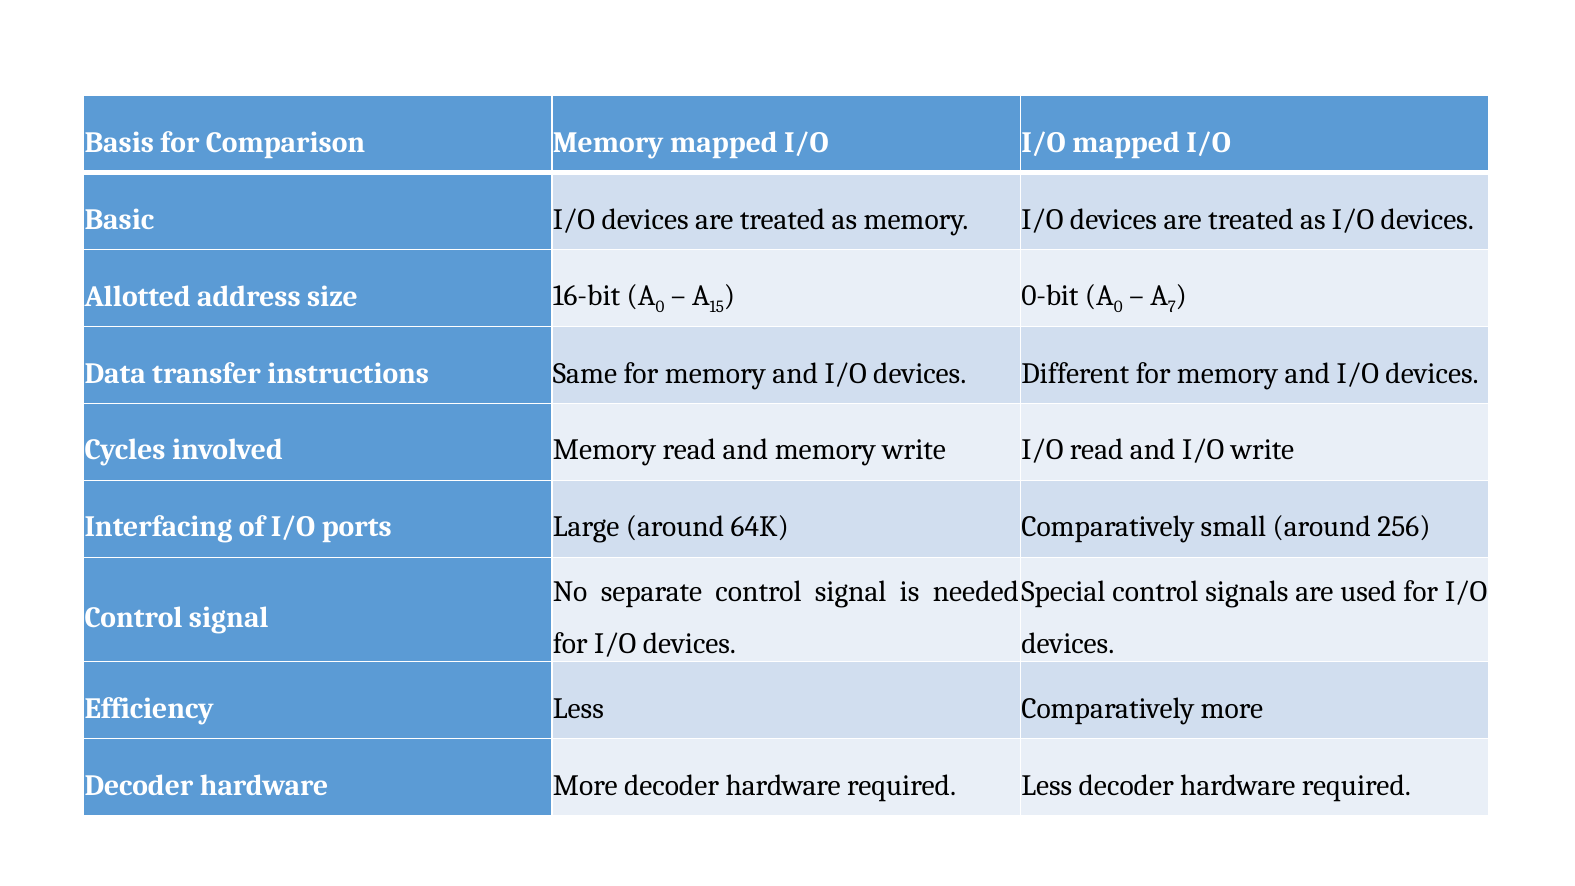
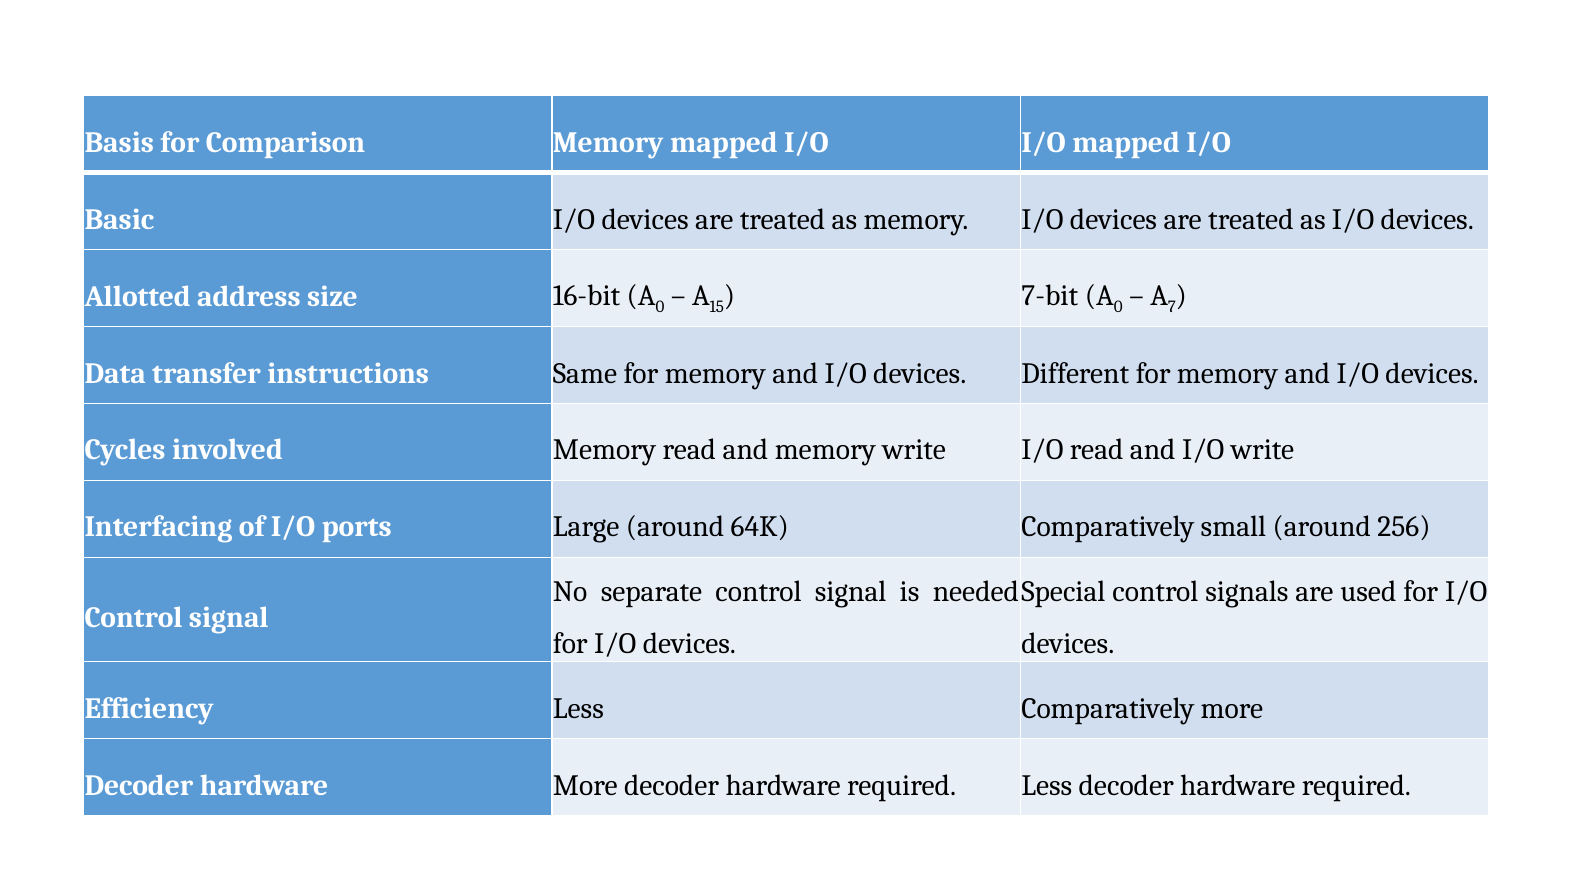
0-bit: 0-bit -> 7-bit
